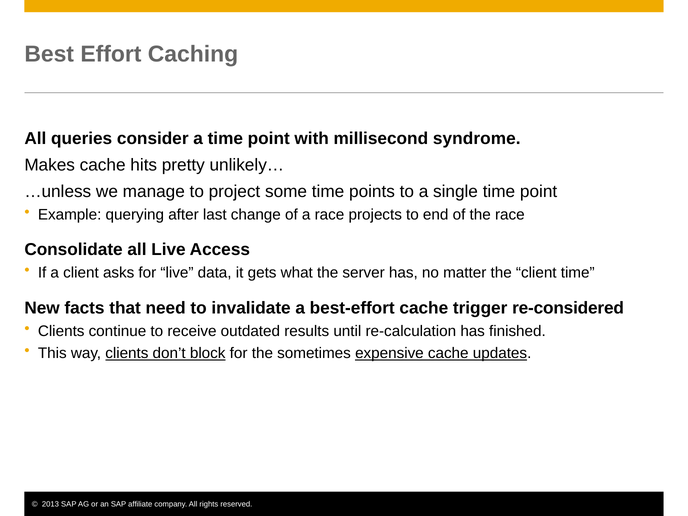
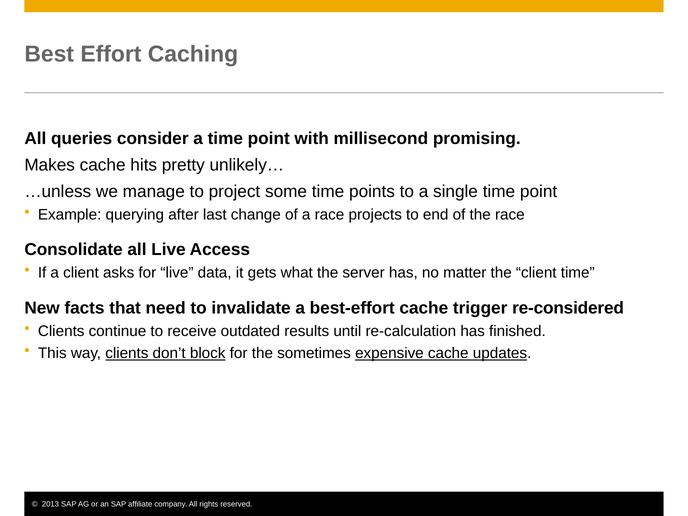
syndrome: syndrome -> promising
